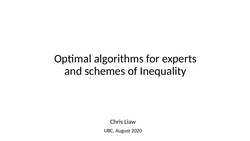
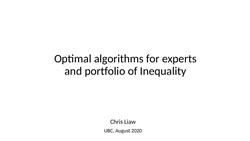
schemes: schemes -> portfolio
